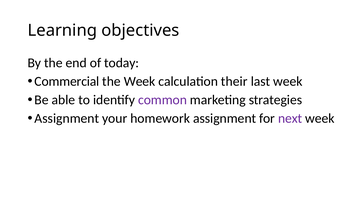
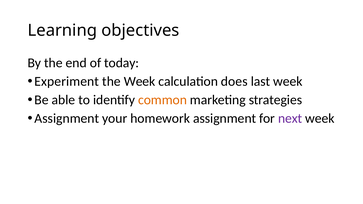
Commercial: Commercial -> Experiment
their: their -> does
common colour: purple -> orange
